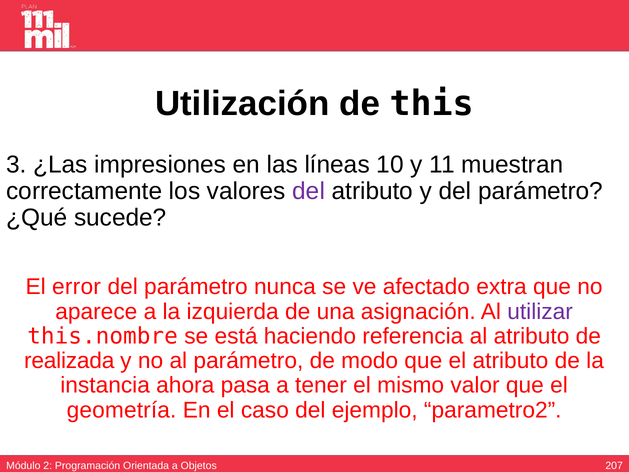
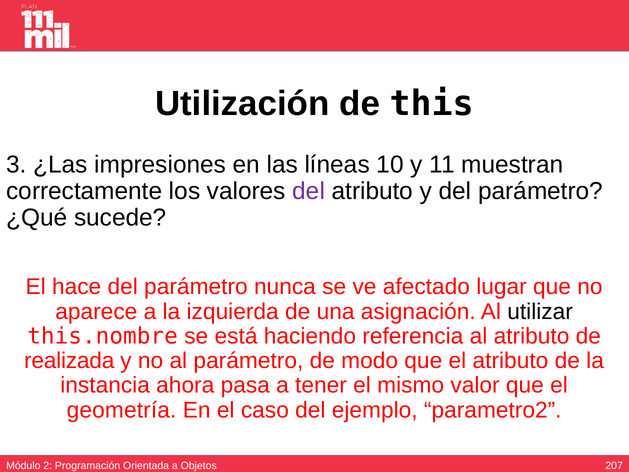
error: error -> hace
extra: extra -> lugar
utilizar colour: purple -> black
